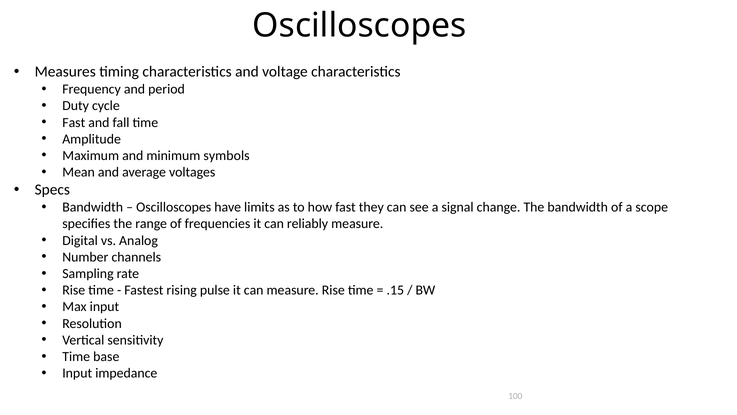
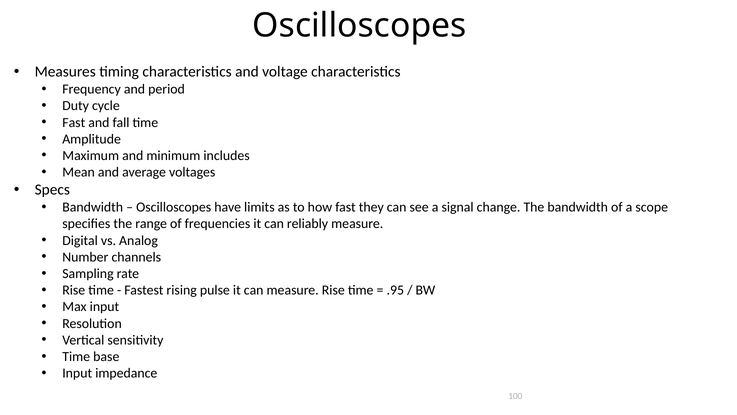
symbols: symbols -> includes
.15: .15 -> .95
